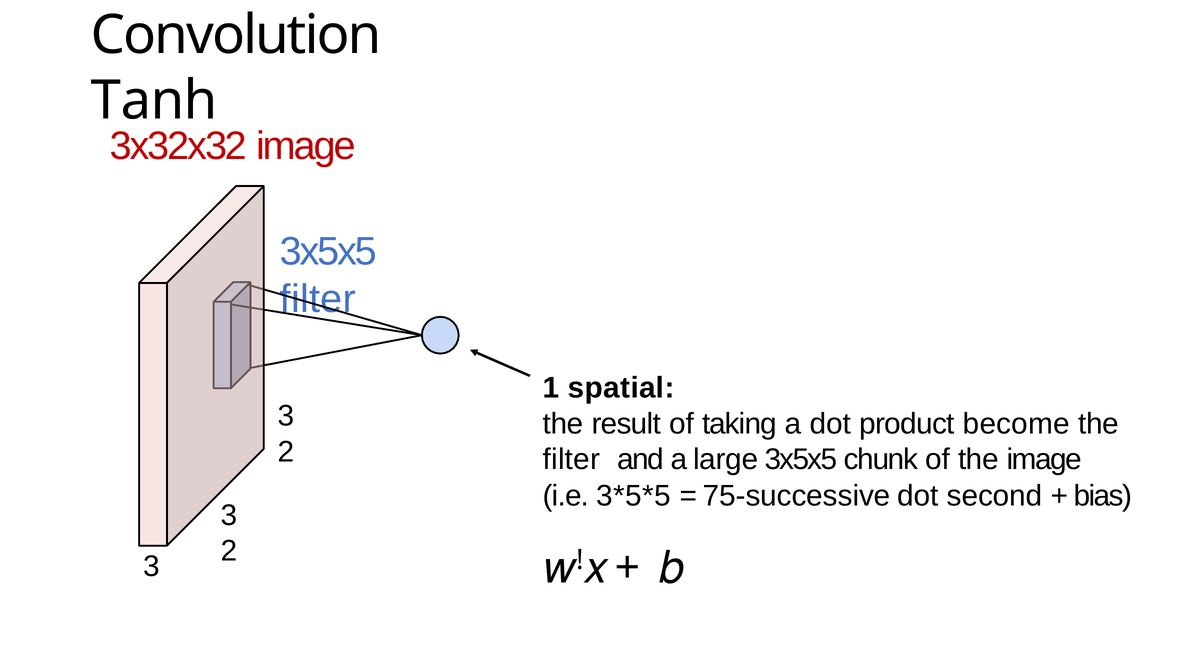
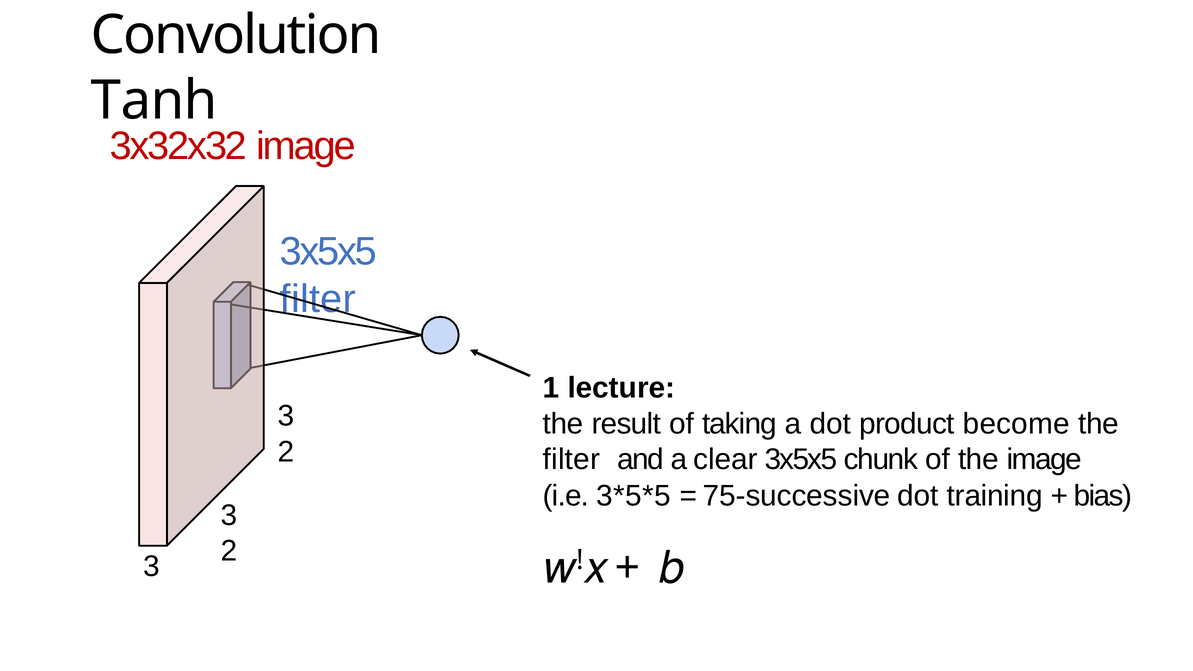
spatial: spatial -> lecture
large: large -> clear
second: second -> training
